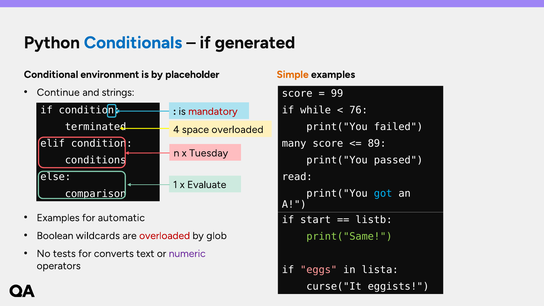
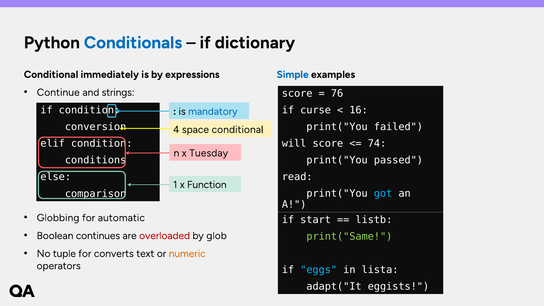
generated: generated -> dictionary
environment: environment -> immediately
placeholder: placeholder -> expressions
Simple colour: orange -> blue
99: 99 -> 76
while: while -> curse
76: 76 -> 16
mandatory colour: red -> blue
terminated: terminated -> conversion
space overloaded: overloaded -> conditional
many: many -> will
89: 89 -> 74
Evaluate: Evaluate -> Function
Examples at (58, 218): Examples -> Globbing
wildcards: wildcards -> continues
tests: tests -> tuple
numeric colour: purple -> orange
eggs colour: pink -> light blue
curse("It: curse("It -> adapt("It
